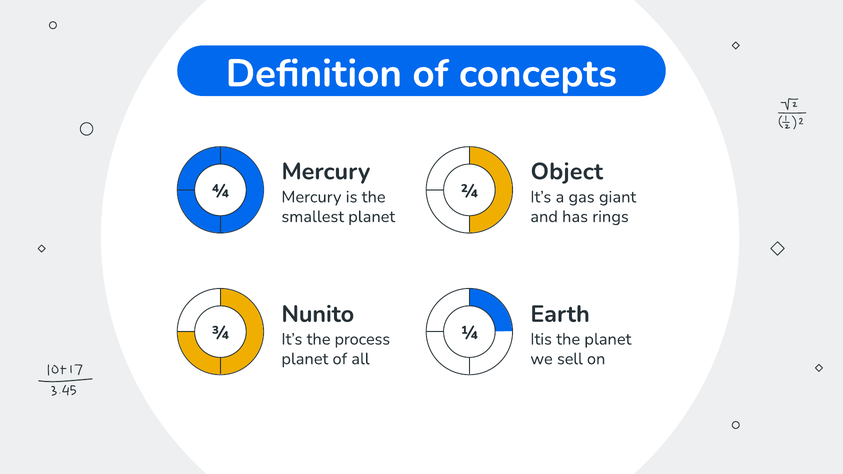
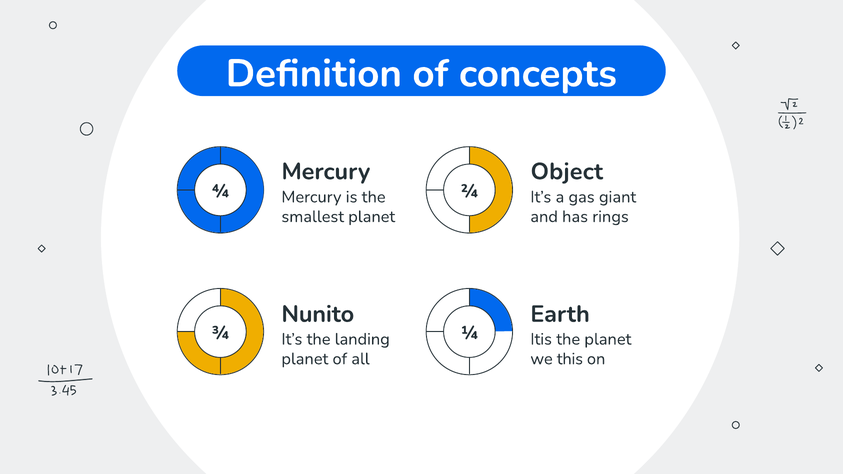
process: process -> landing
sell: sell -> this
